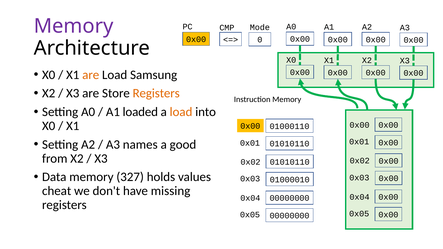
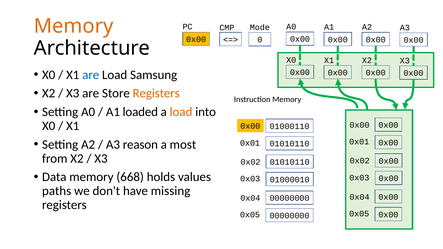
Memory at (74, 26) colour: purple -> orange
are at (91, 75) colour: orange -> blue
names: names -> reason
good: good -> most
327: 327 -> 668
cheat: cheat -> paths
